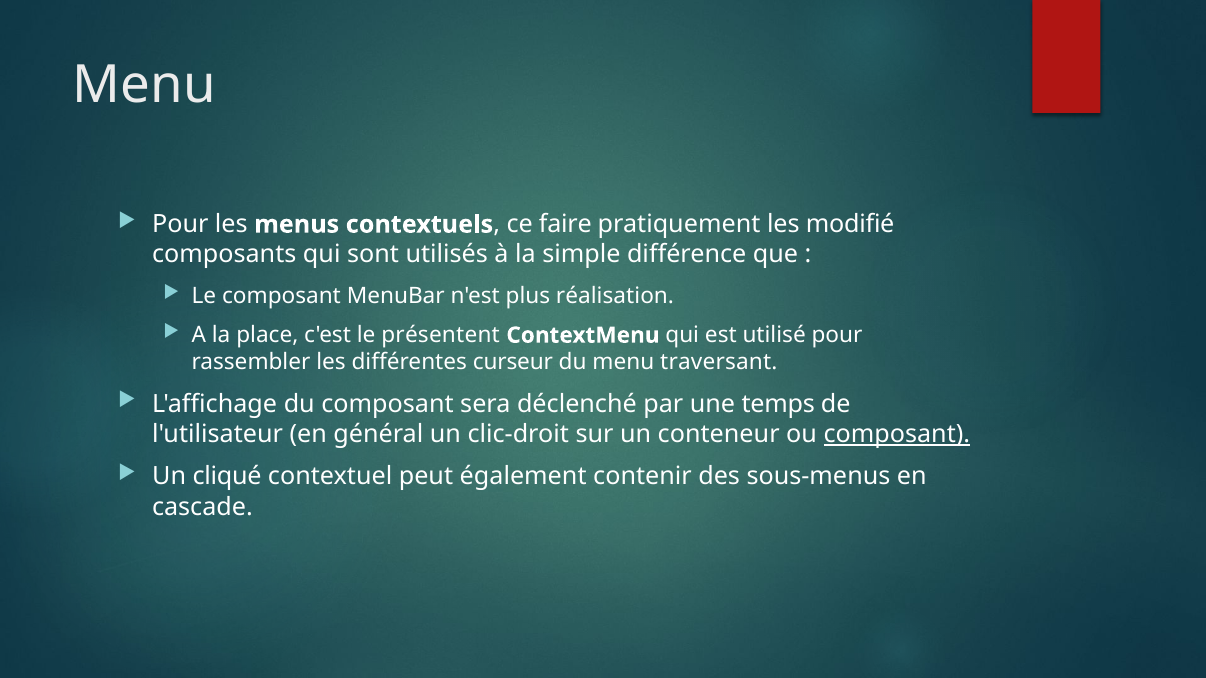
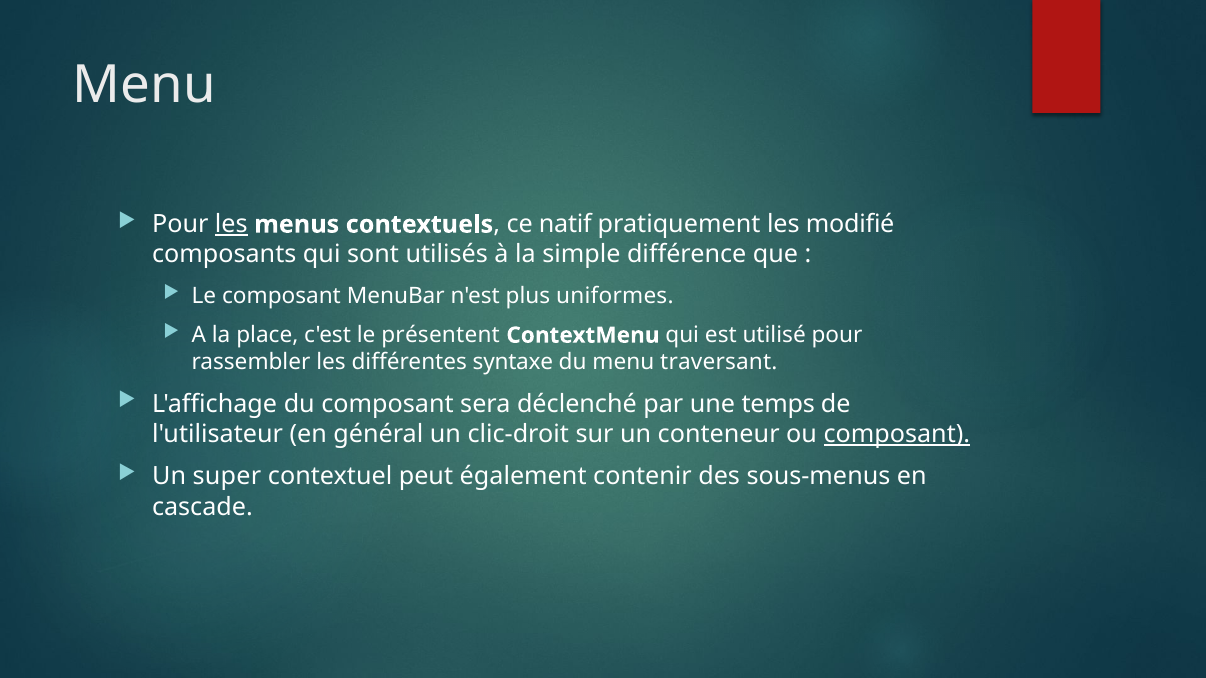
les at (231, 224) underline: none -> present
faire: faire -> natif
réalisation: réalisation -> uniformes
curseur: curseur -> syntaxe
cliqué: cliqué -> super
